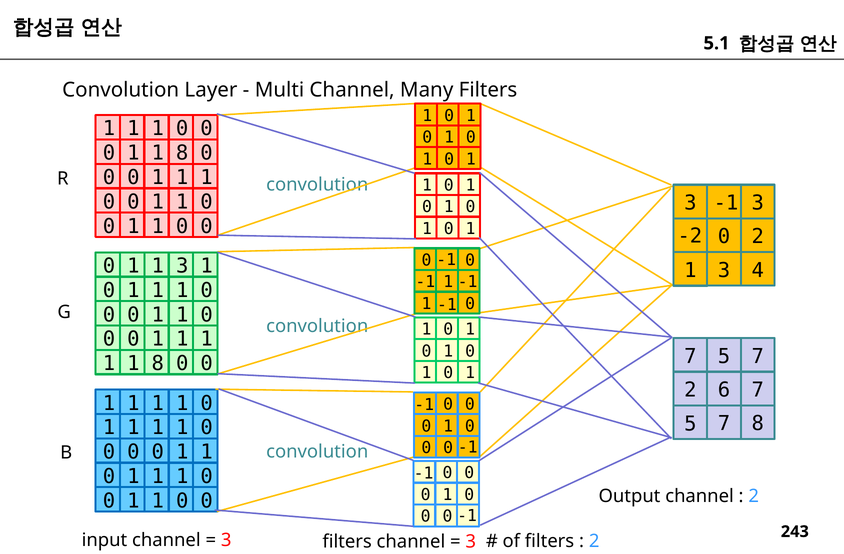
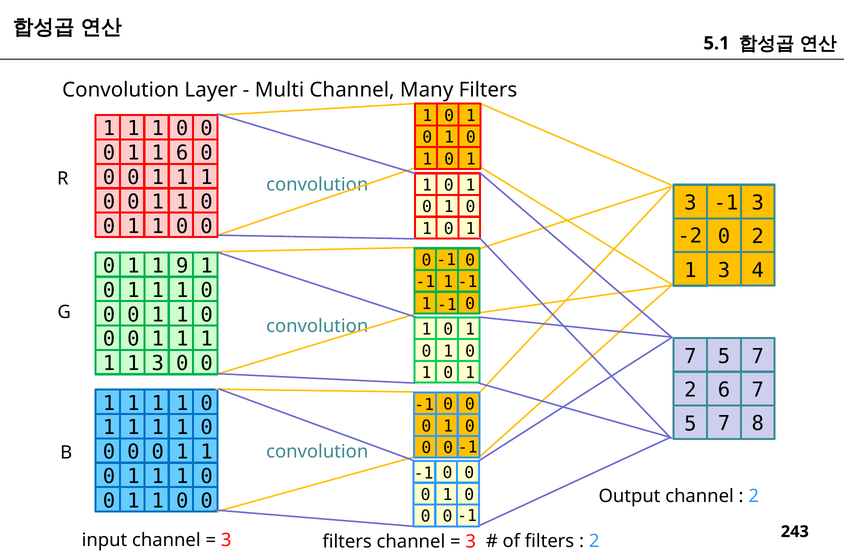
0 1 1 8: 8 -> 6
1 1 3: 3 -> 9
8 at (158, 364): 8 -> 3
